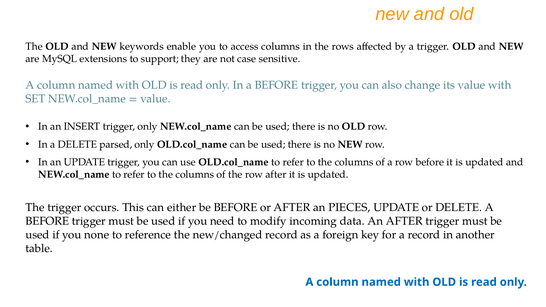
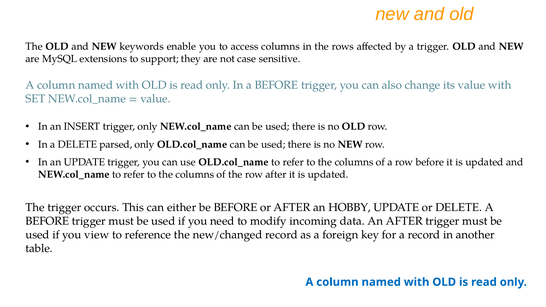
PIECES: PIECES -> HOBBY
none: none -> view
